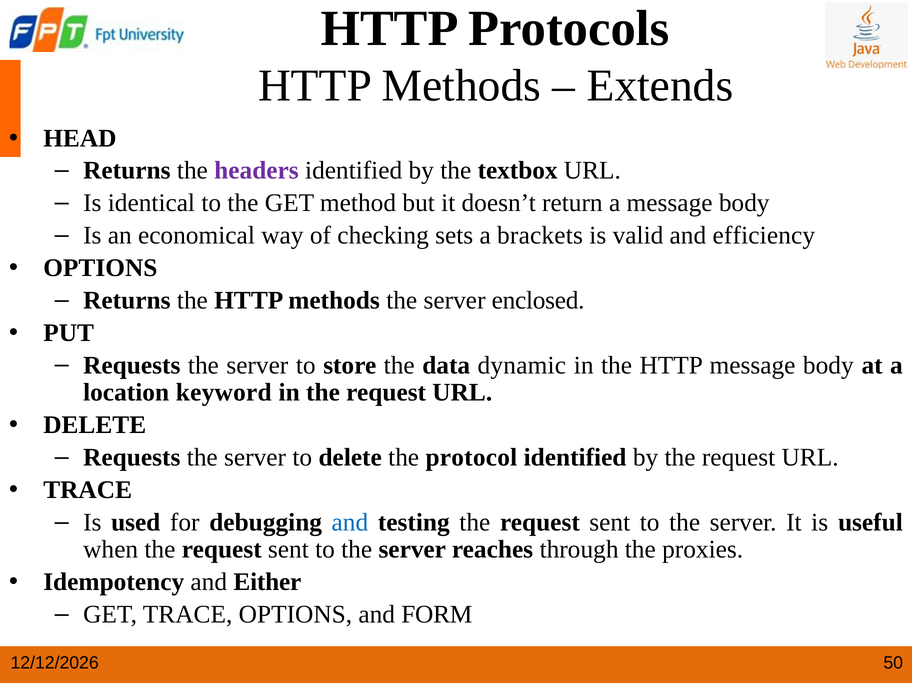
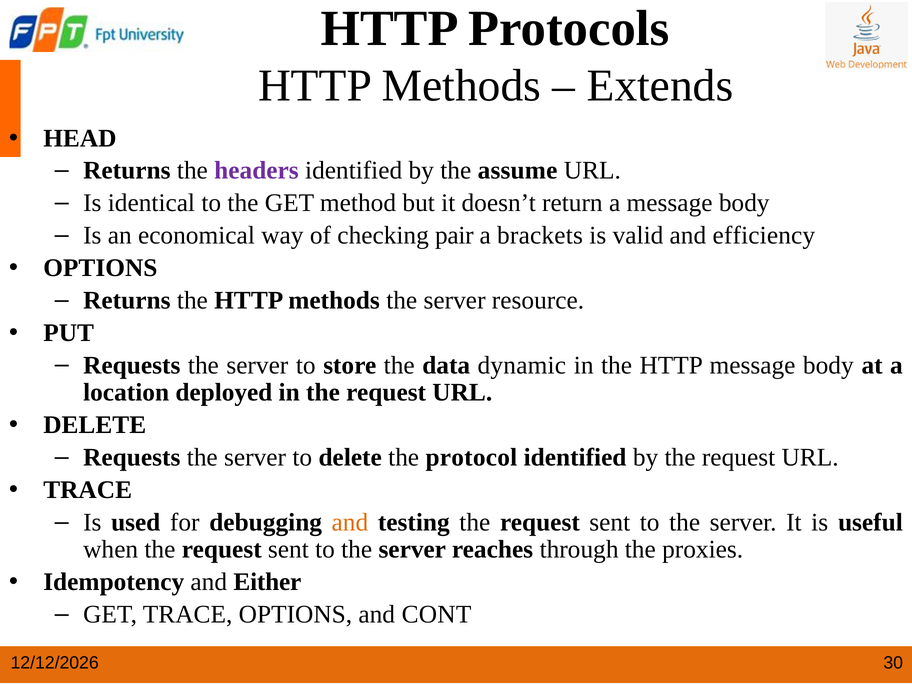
textbox: textbox -> assume
sets: sets -> pair
enclosed: enclosed -> resource
keyword: keyword -> deployed
and at (350, 522) colour: blue -> orange
FORM: FORM -> CONT
50: 50 -> 30
